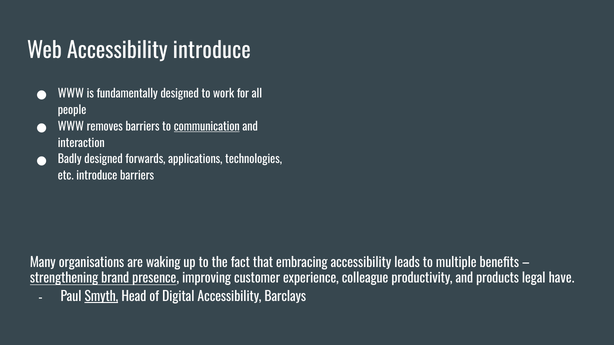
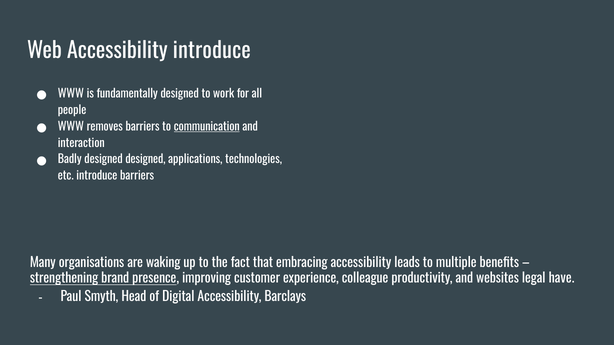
designed forwards: forwards -> designed
products: products -> websites
Smyth underline: present -> none
